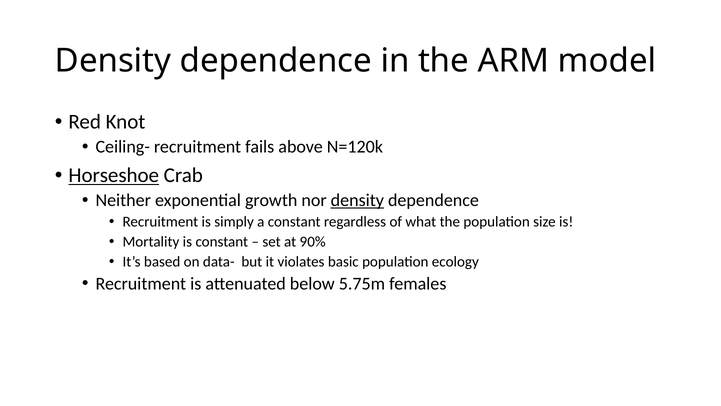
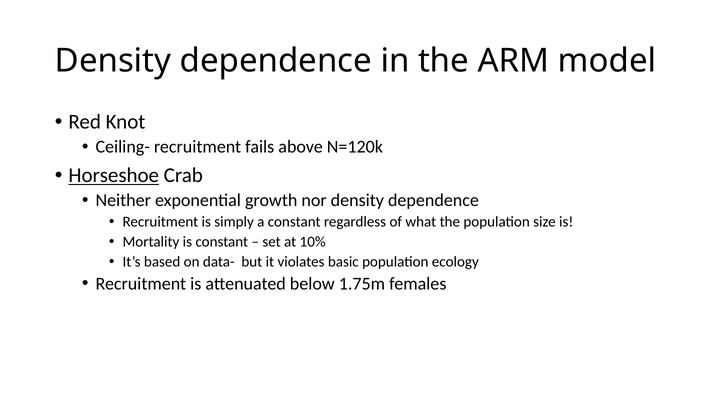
density at (357, 200) underline: present -> none
90%: 90% -> 10%
5.75m: 5.75m -> 1.75m
